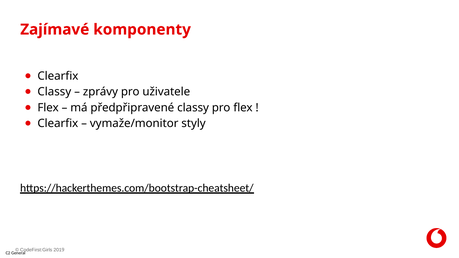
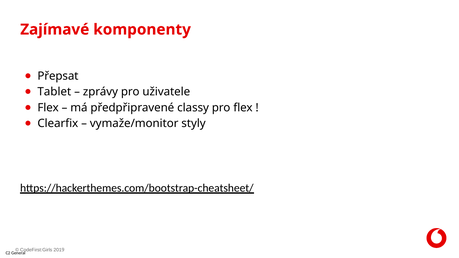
Clearfix at (58, 76): Clearfix -> Přepsat
Classy at (54, 92): Classy -> Tablet
